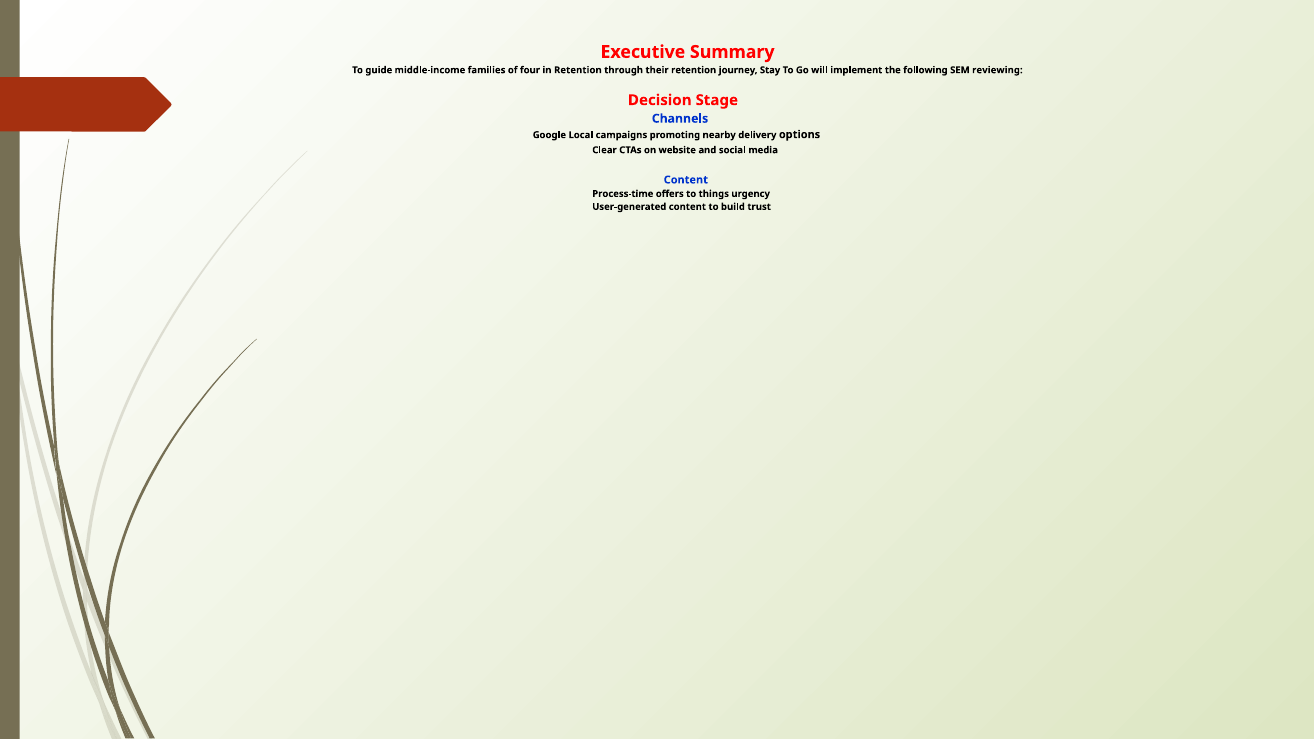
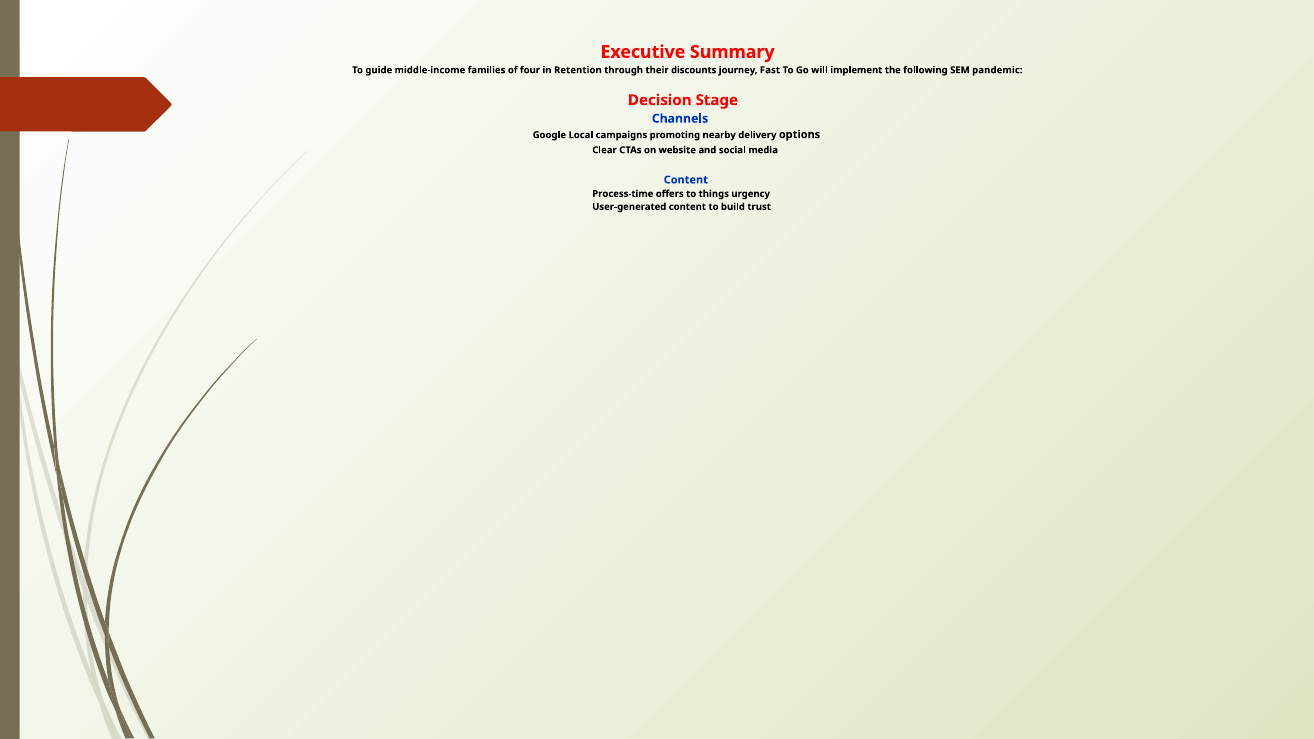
their retention: retention -> discounts
Stay: Stay -> Fast
reviewing: reviewing -> pandemic
